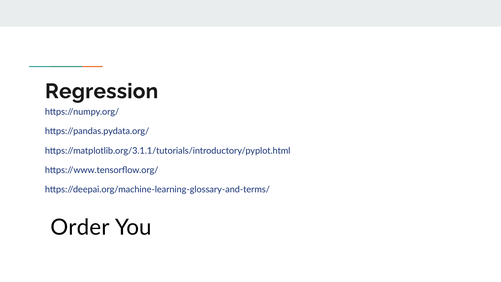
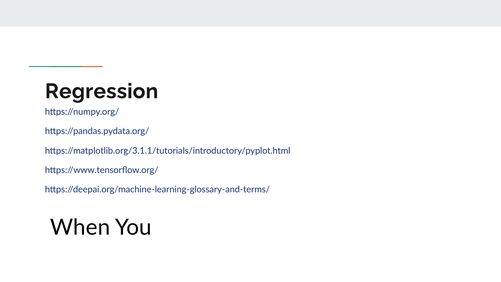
Order: Order -> When
